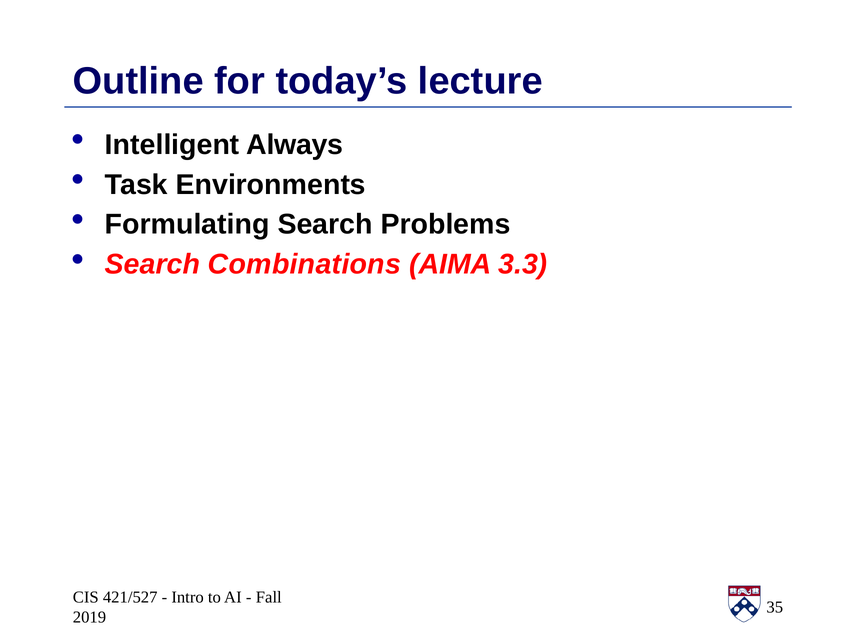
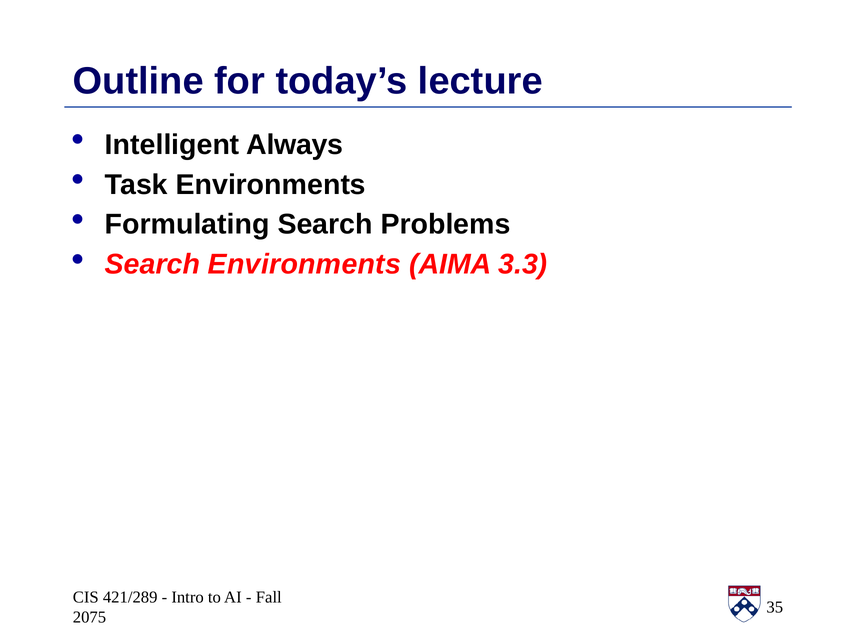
Search Combinations: Combinations -> Environments
421/527: 421/527 -> 421/289
2019: 2019 -> 2075
